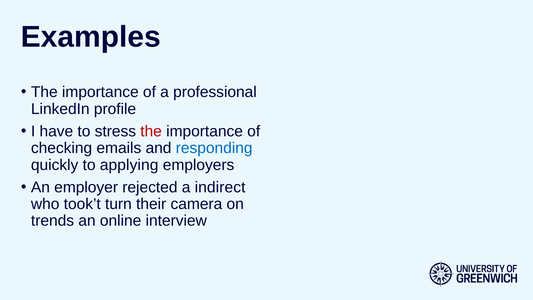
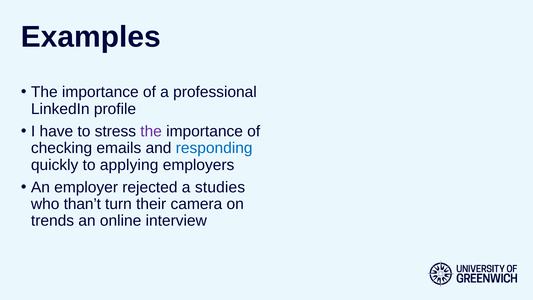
the at (151, 131) colour: red -> purple
indirect: indirect -> studies
took’t: took’t -> than’t
